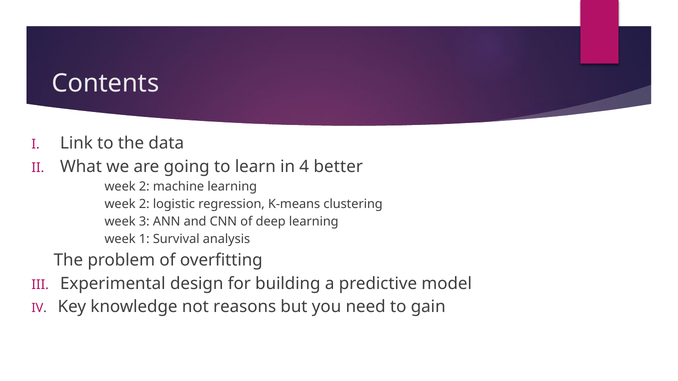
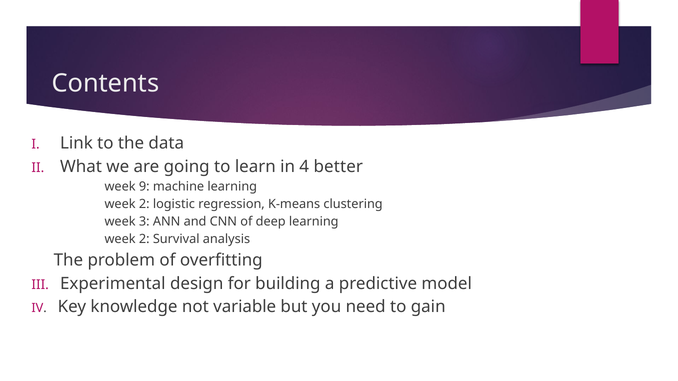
2 at (144, 187): 2 -> 9
1 at (144, 239): 1 -> 2
reasons: reasons -> variable
